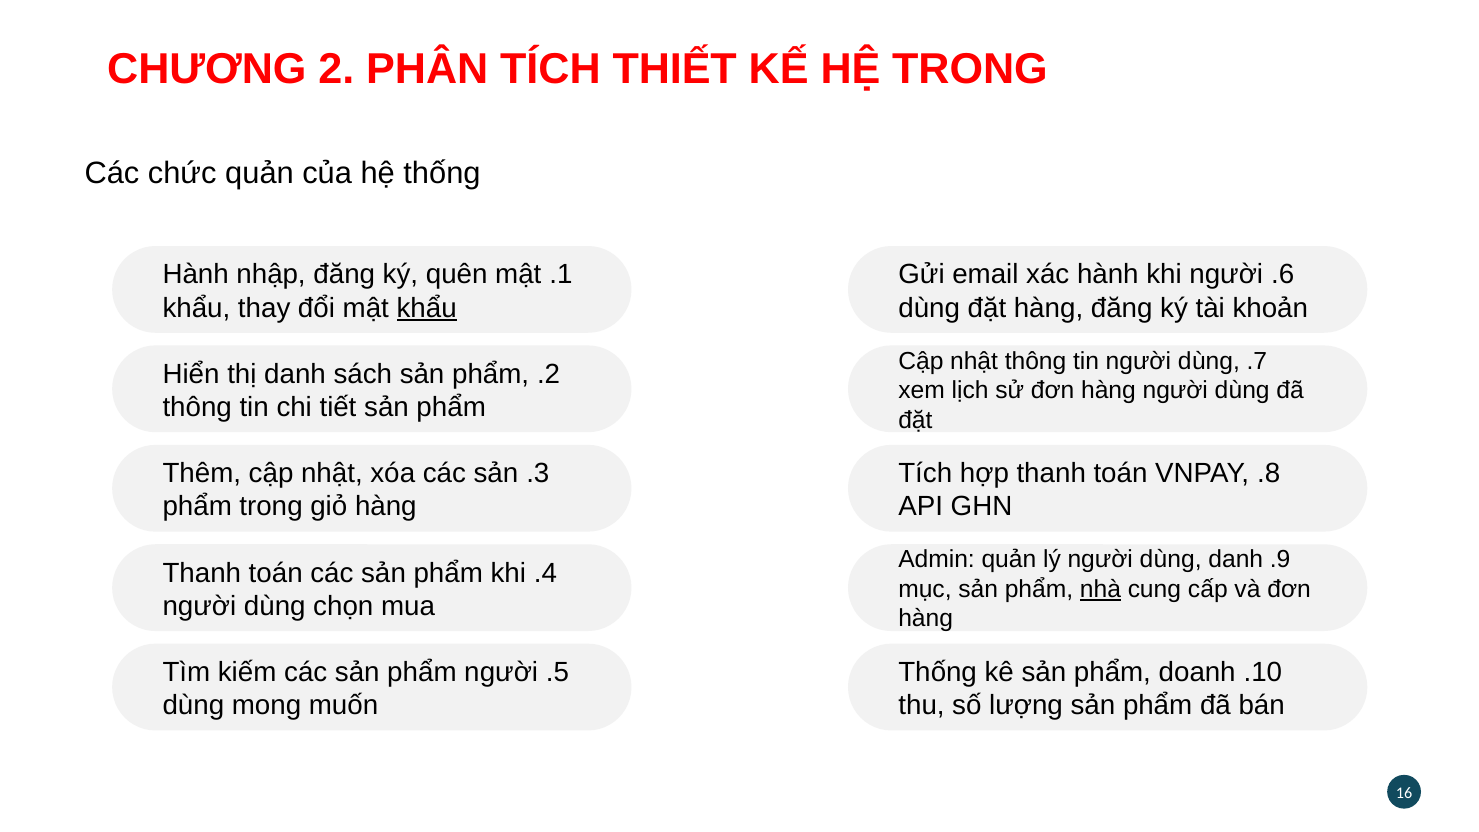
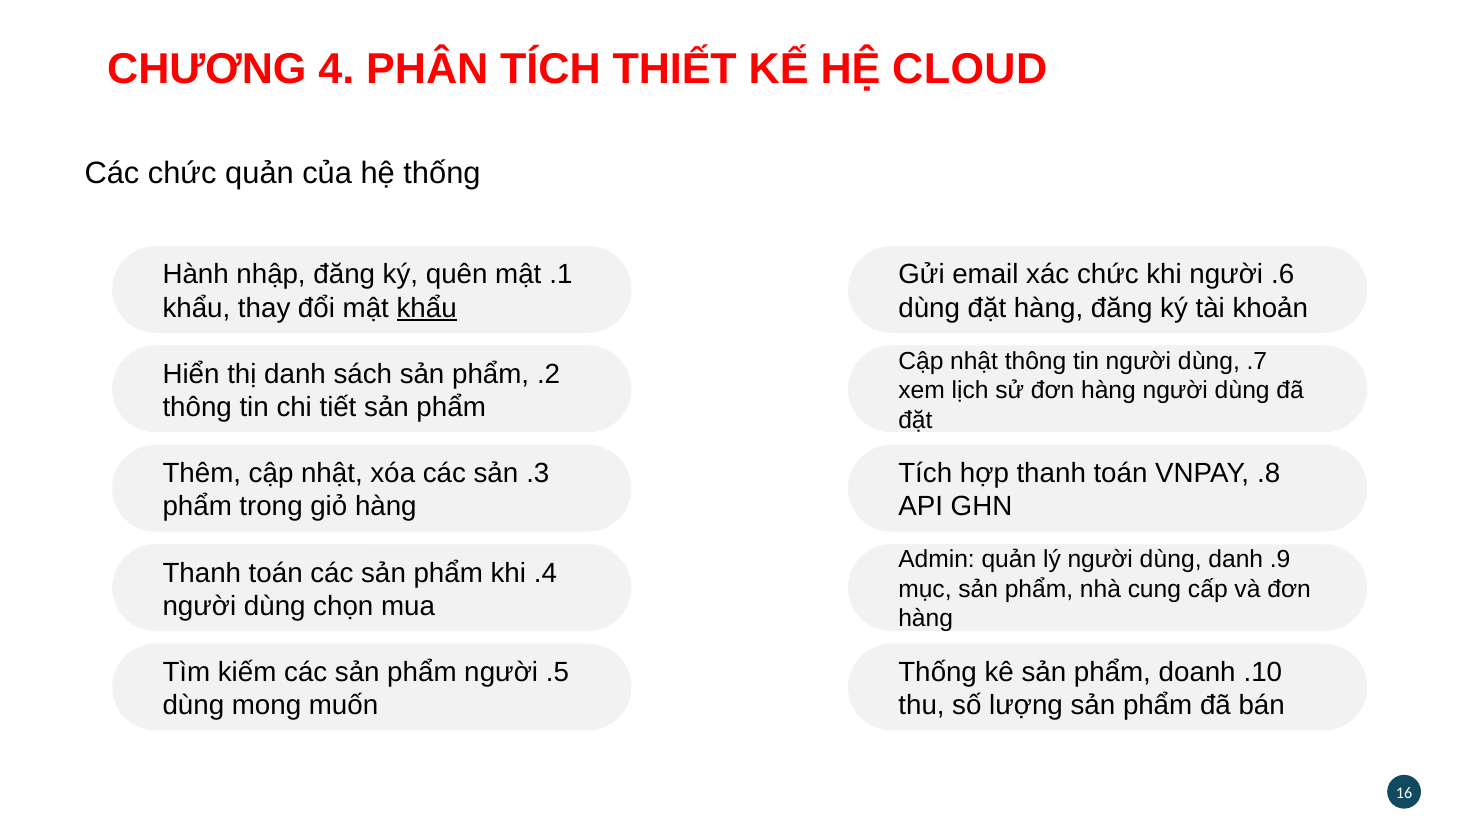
CHƯƠNG 2: 2 -> 4
HỆ TRONG: TRONG -> CLOUD
xác hành: hành -> chức
nhà underline: present -> none
